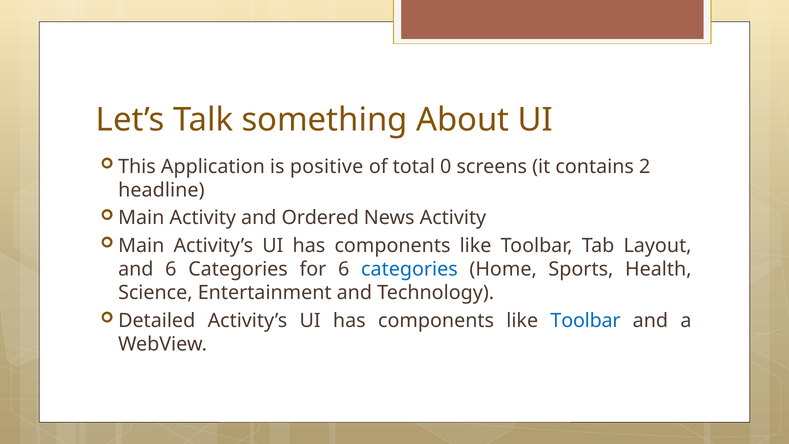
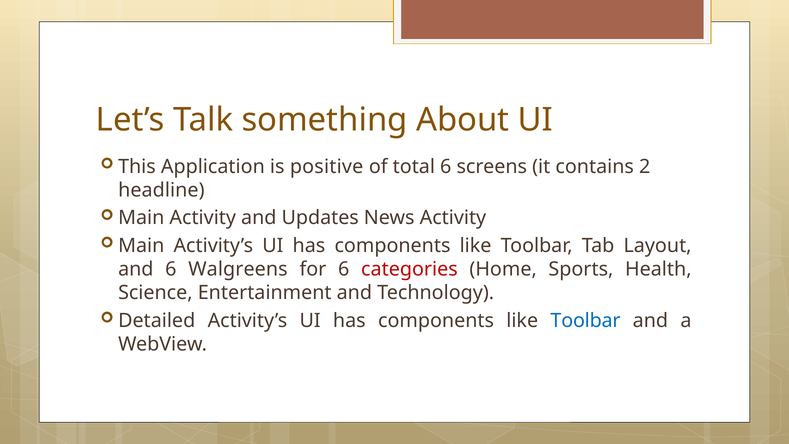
total 0: 0 -> 6
Ordered: Ordered -> Updates
and 6 Categories: Categories -> Walgreens
categories at (409, 269) colour: blue -> red
